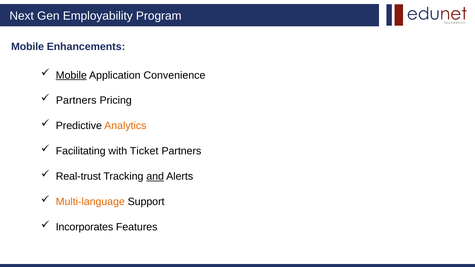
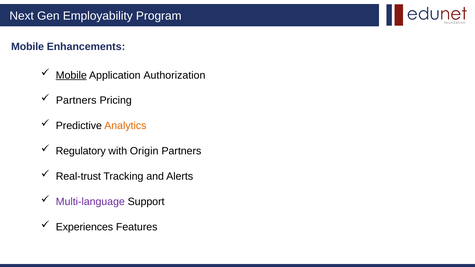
Convenience: Convenience -> Authorization
Facilitating: Facilitating -> Regulatory
Ticket: Ticket -> Origin
and underline: present -> none
Multi-language colour: orange -> purple
Incorporates: Incorporates -> Experiences
